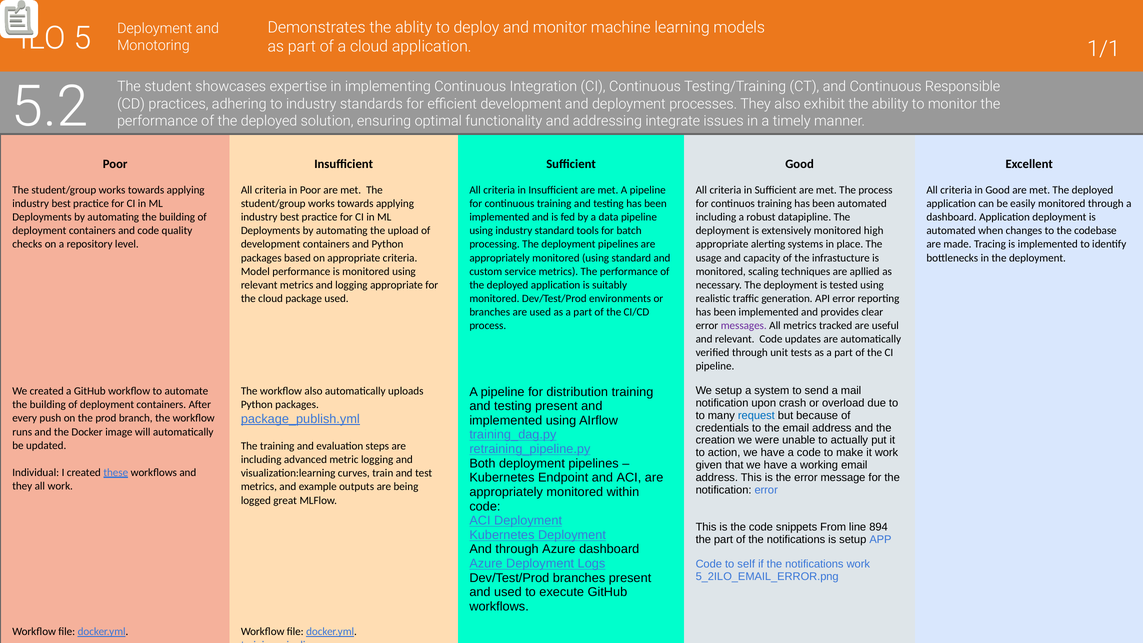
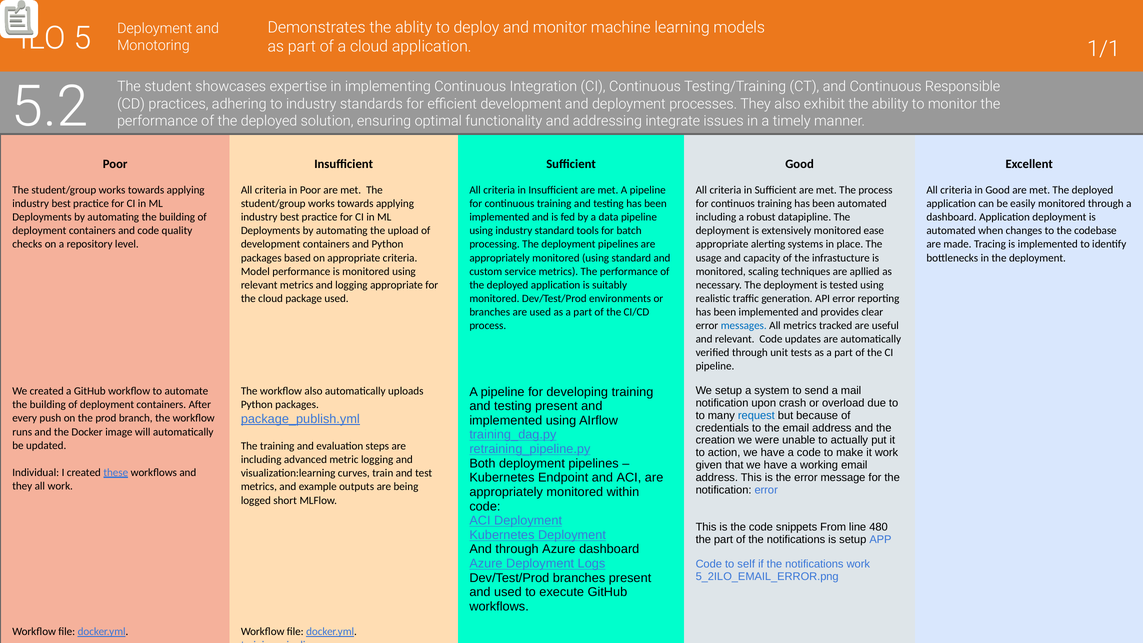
high: high -> ease
messages colour: purple -> blue
distribution: distribution -> developing
logged great: great -> short
894: 894 -> 480
